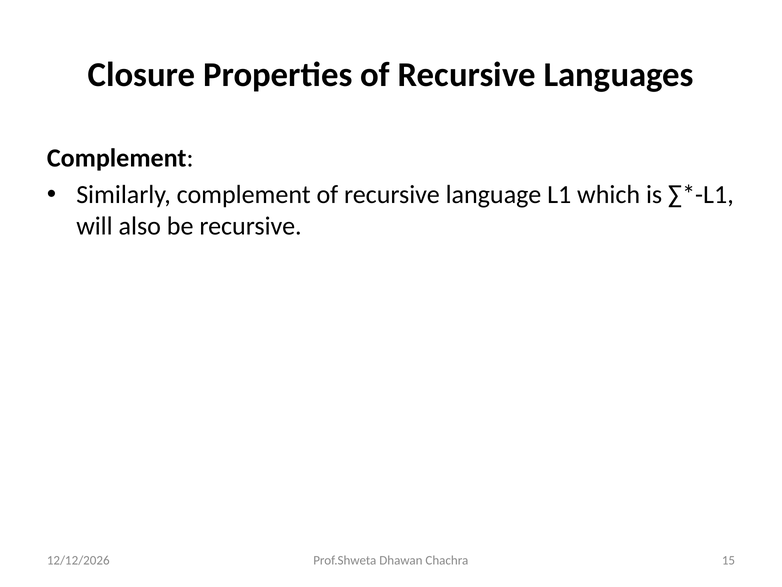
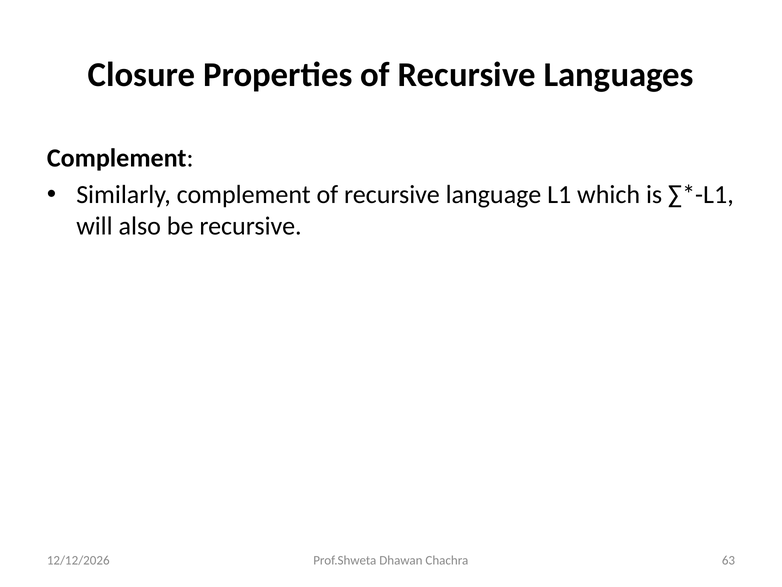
15: 15 -> 63
